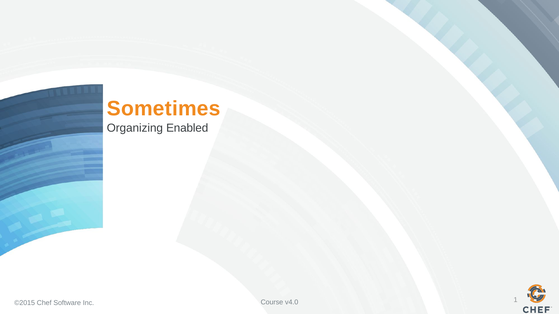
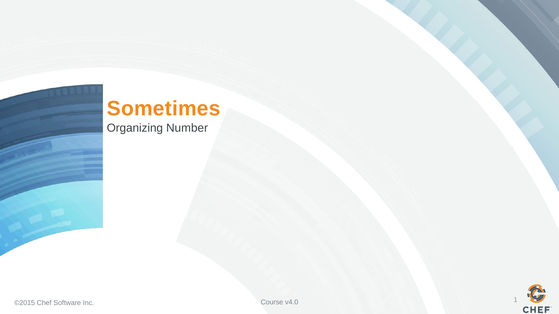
Enabled: Enabled -> Number
